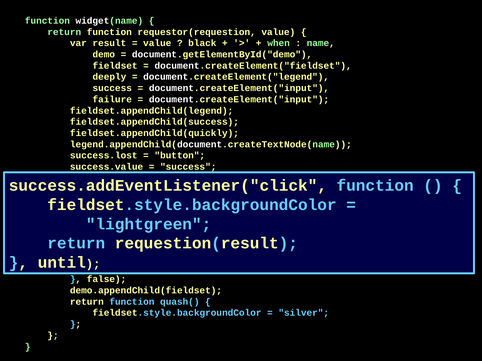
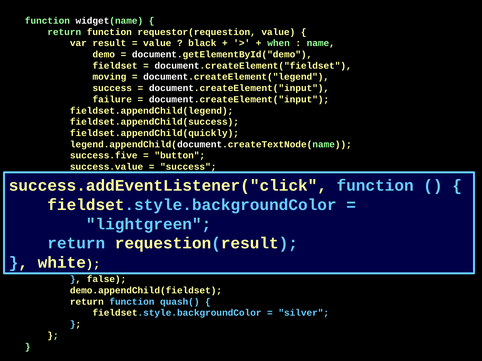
deeply: deeply -> moving
success.lost: success.lost -> success.five
until: until -> white
